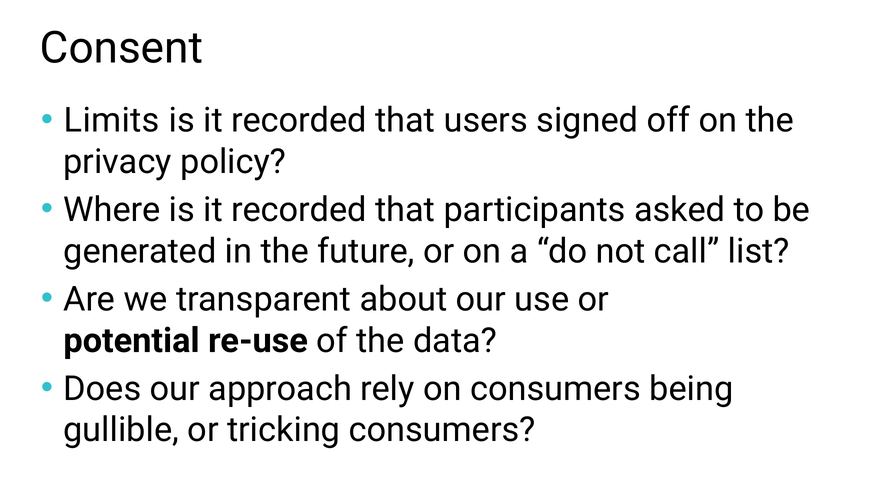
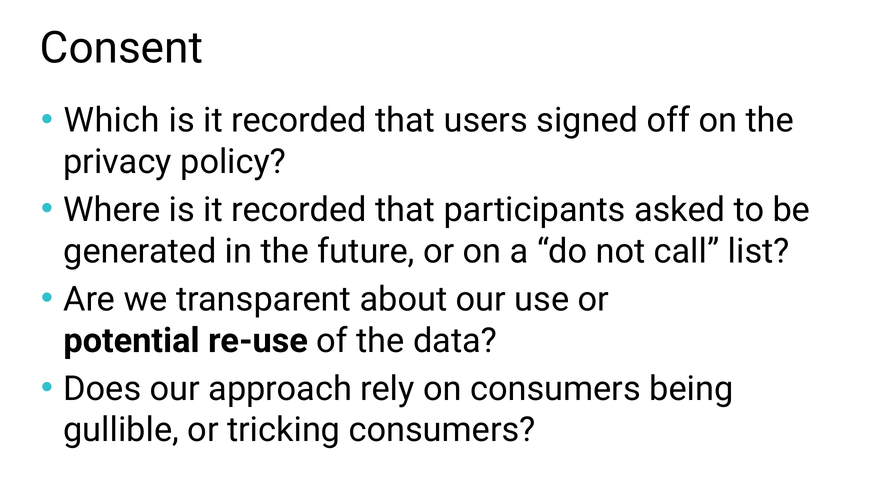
Limits: Limits -> Which
